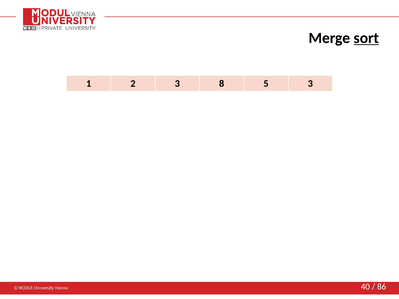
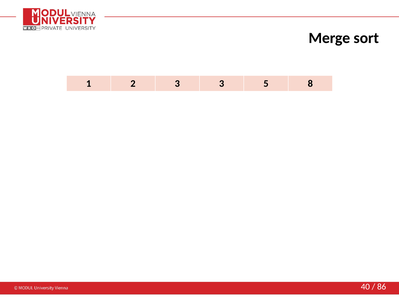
sort underline: present -> none
3 8: 8 -> 3
5 3: 3 -> 8
